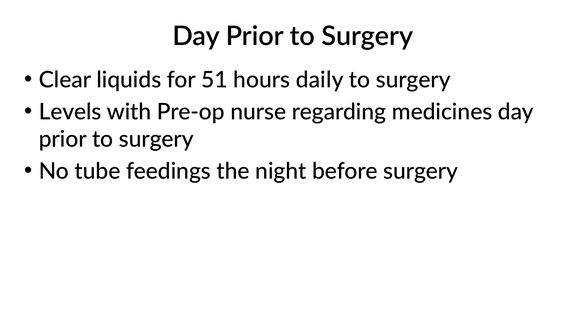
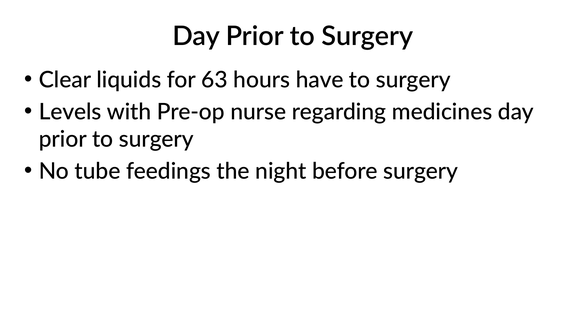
51: 51 -> 63
daily: daily -> have
